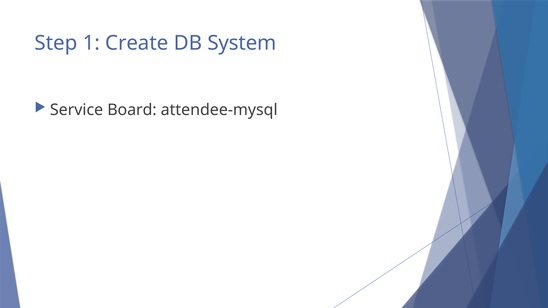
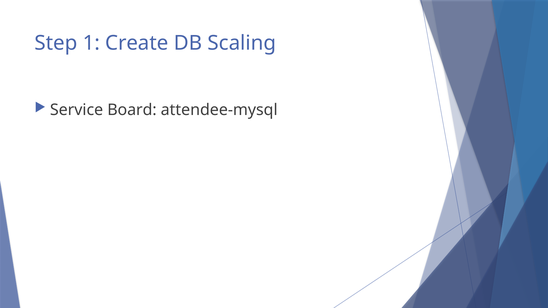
System: System -> Scaling
